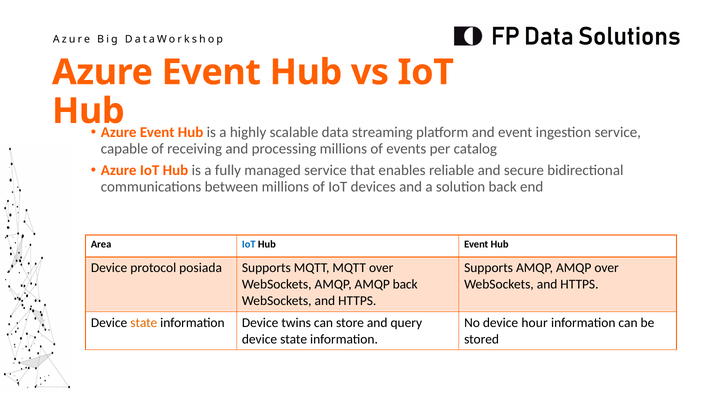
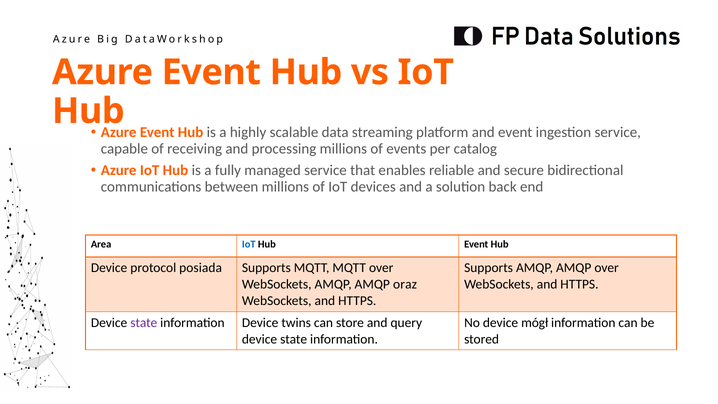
AMQP back: back -> oraz
state at (144, 323) colour: orange -> purple
hour: hour -> mógł
